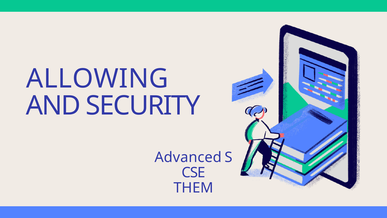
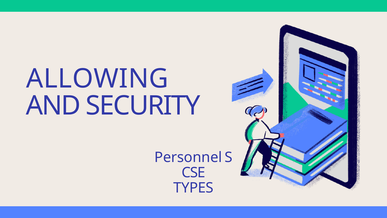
Advanced: Advanced -> Personnel
THEM: THEM -> TYPES
